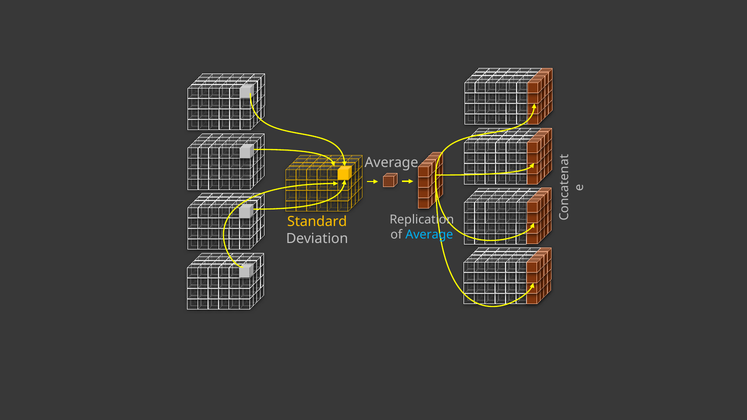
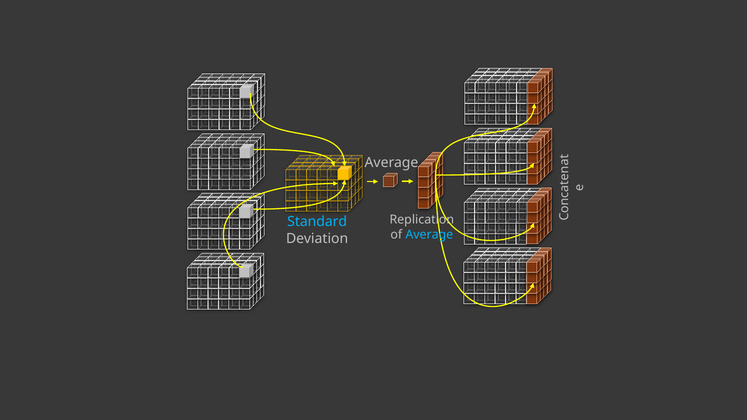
Standard colour: yellow -> light blue
